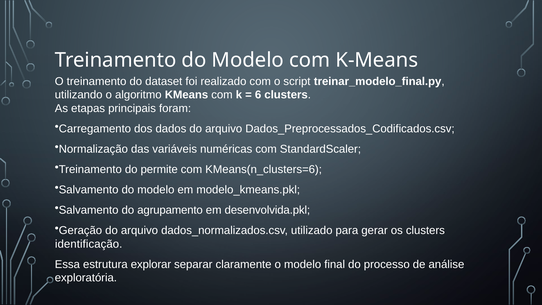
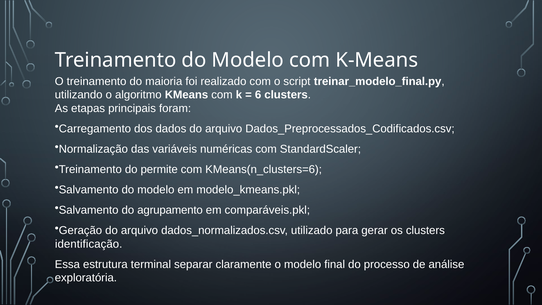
dataset: dataset -> maioria
desenvolvida.pkl: desenvolvida.pkl -> comparáveis.pkl
explorar: explorar -> terminal
